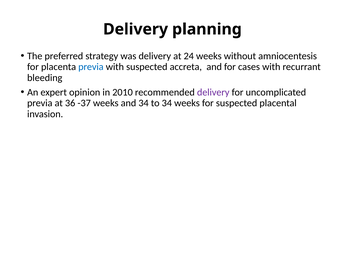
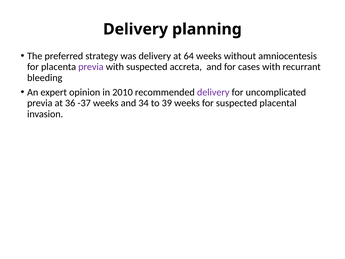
24: 24 -> 64
previa at (91, 67) colour: blue -> purple
to 34: 34 -> 39
